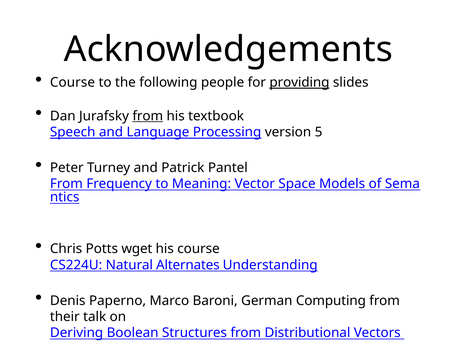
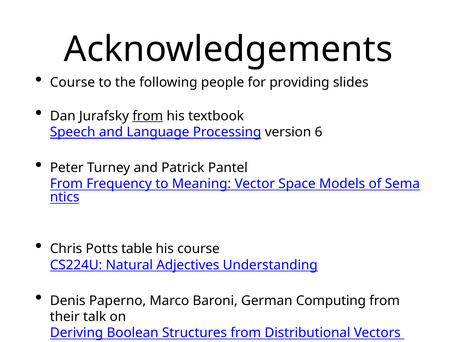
providing underline: present -> none
5: 5 -> 6
wget: wget -> table
Alternates: Alternates -> Adjectives
